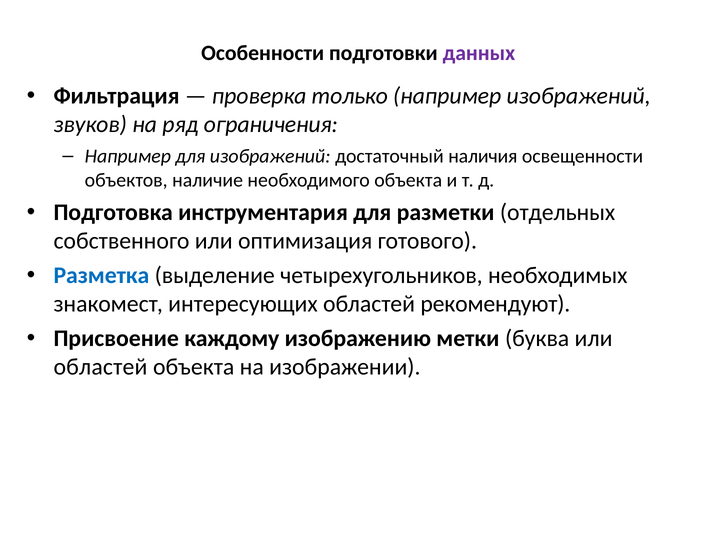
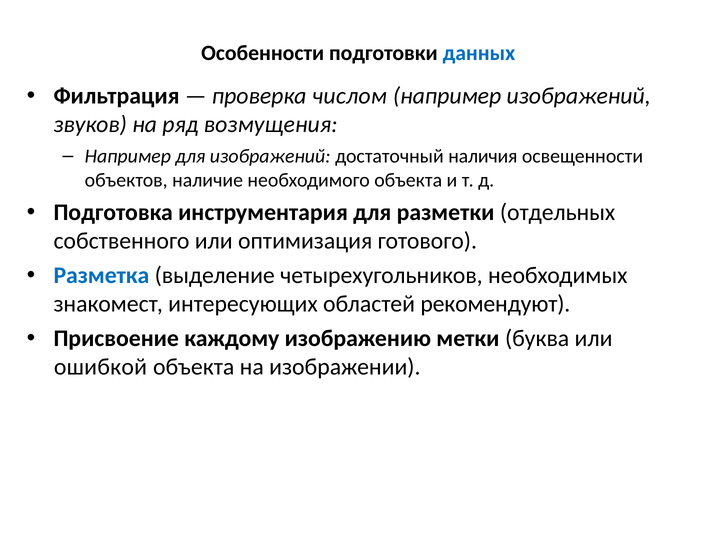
данных colour: purple -> blue
только: только -> числом
ограничения: ограничения -> возмущения
областей at (100, 367): областей -> ошибкой
